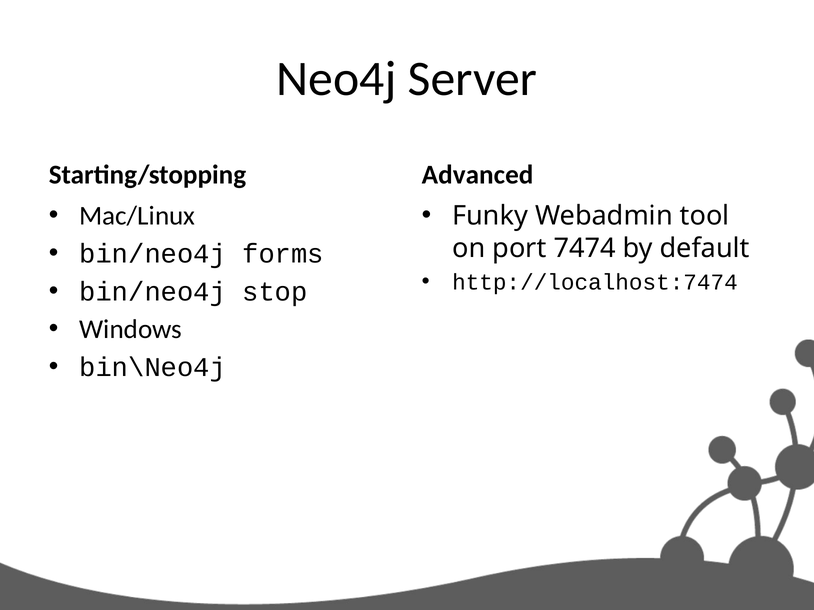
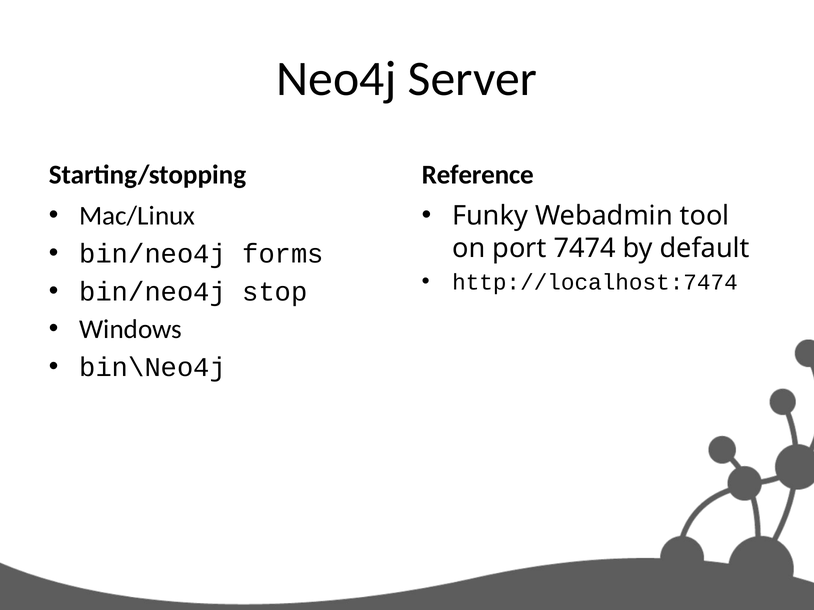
Advanced: Advanced -> Reference
